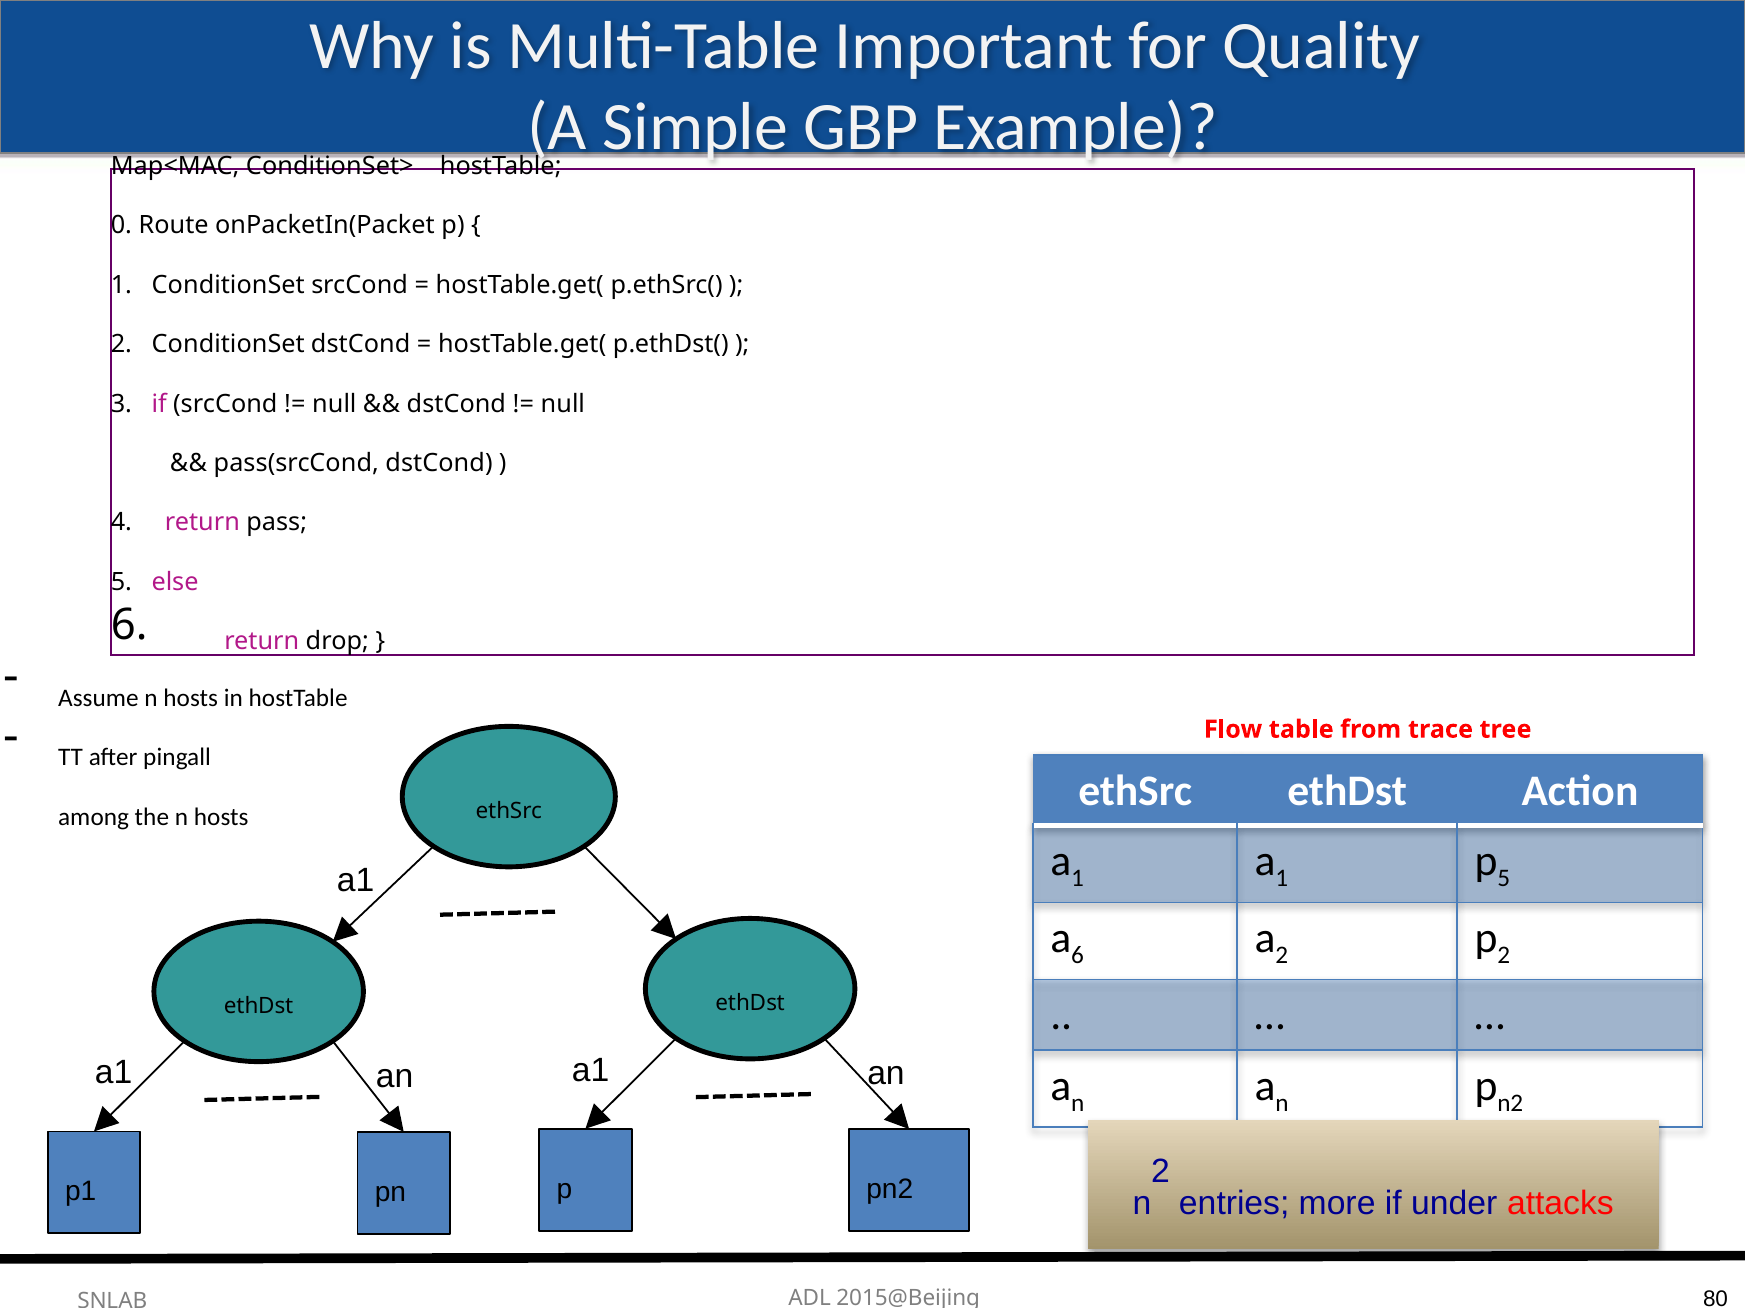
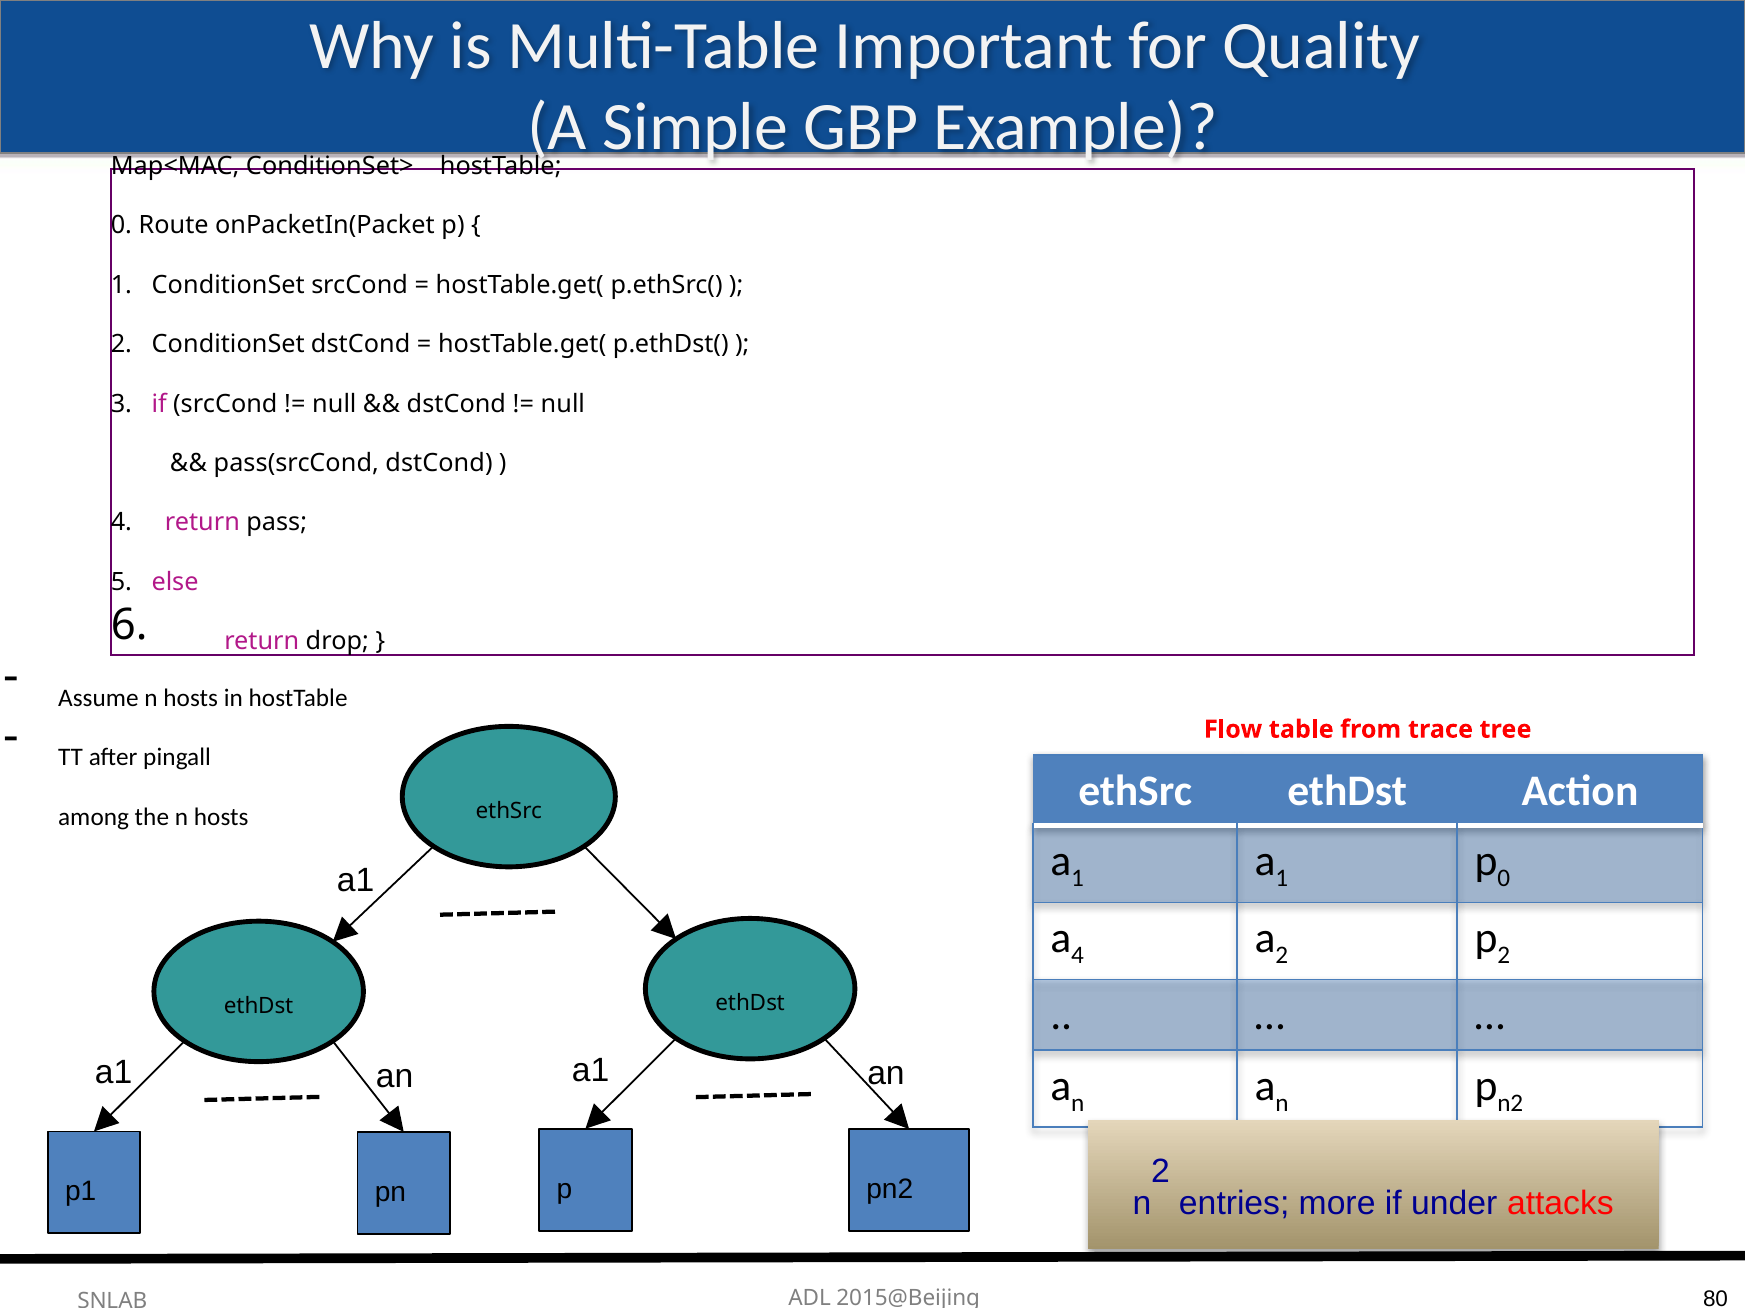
p 5: 5 -> 0
a 6: 6 -> 4
